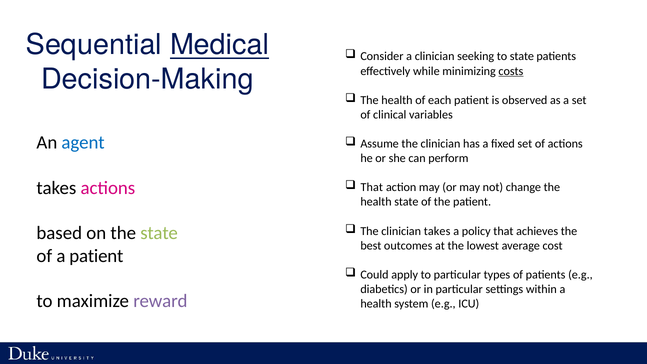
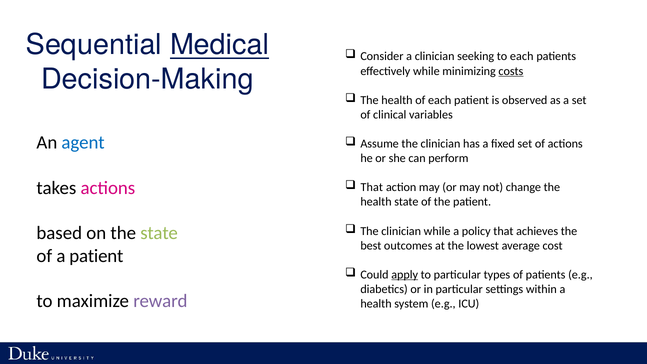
to state: state -> each
clinician takes: takes -> while
apply underline: none -> present
